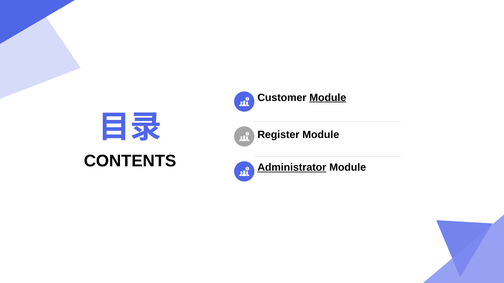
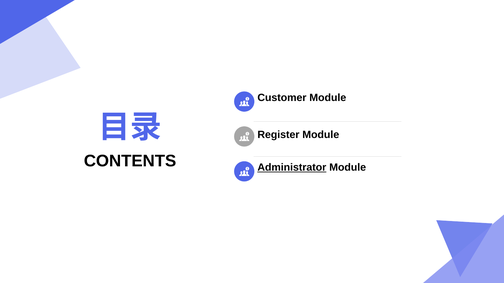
Module at (328, 98) underline: present -> none
